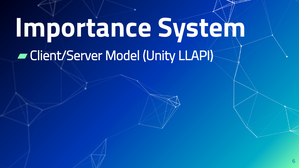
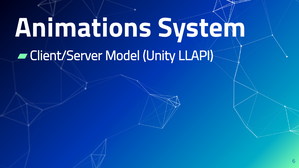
Importance: Importance -> Animations
